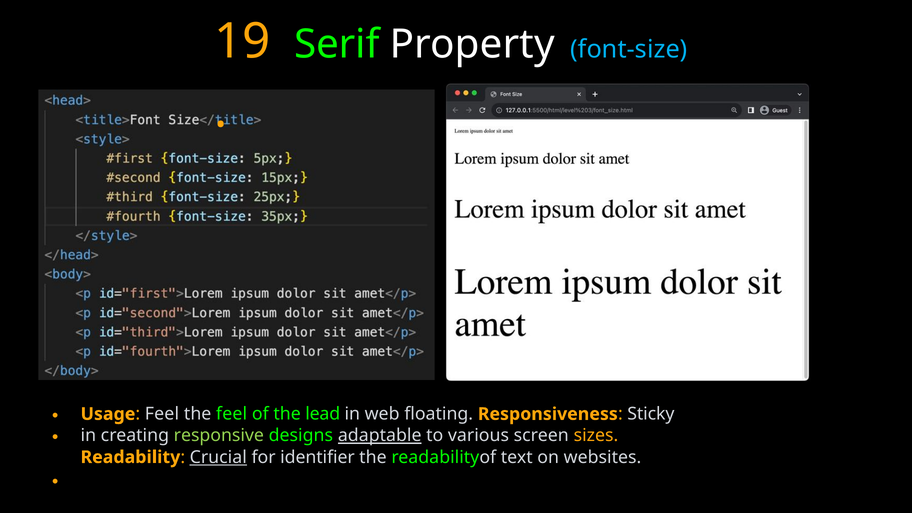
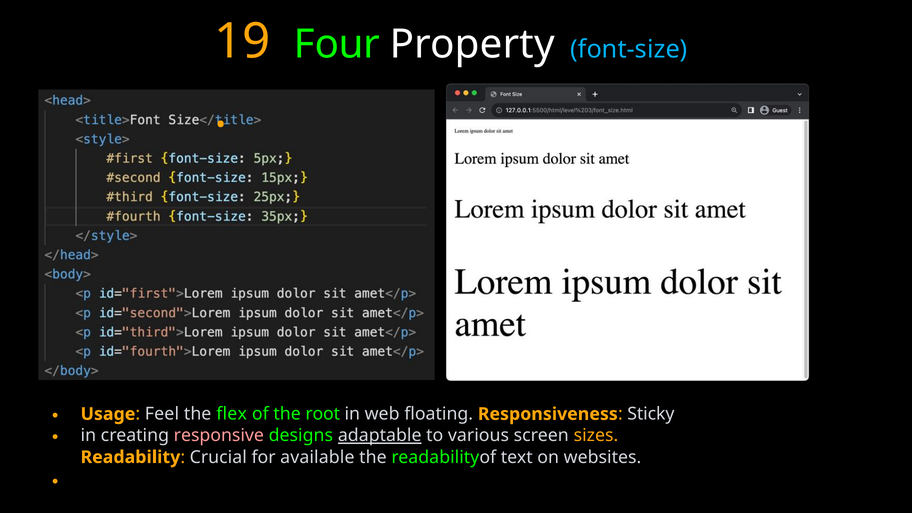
Serif: Serif -> Four
the feel: feel -> flex
lead: lead -> root
responsive colour: light green -> pink
Crucial underline: present -> none
identifier: identifier -> available
